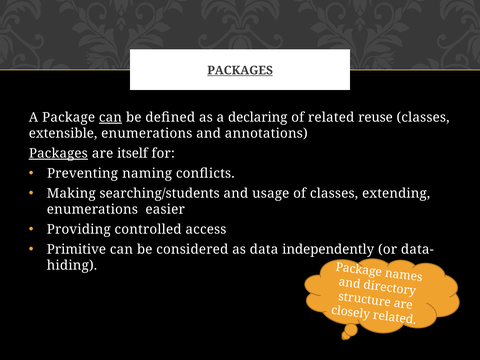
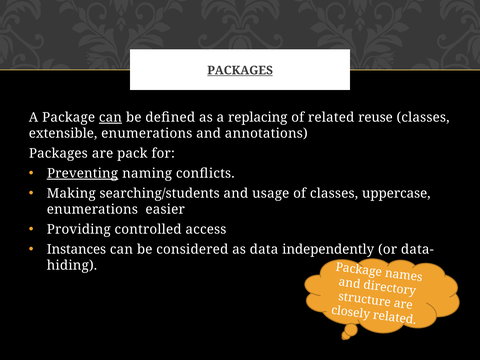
declaring: declaring -> replacing
Packages at (58, 153) underline: present -> none
itself: itself -> pack
Preventing underline: none -> present
extending: extending -> uppercase
Primitive: Primitive -> Instances
